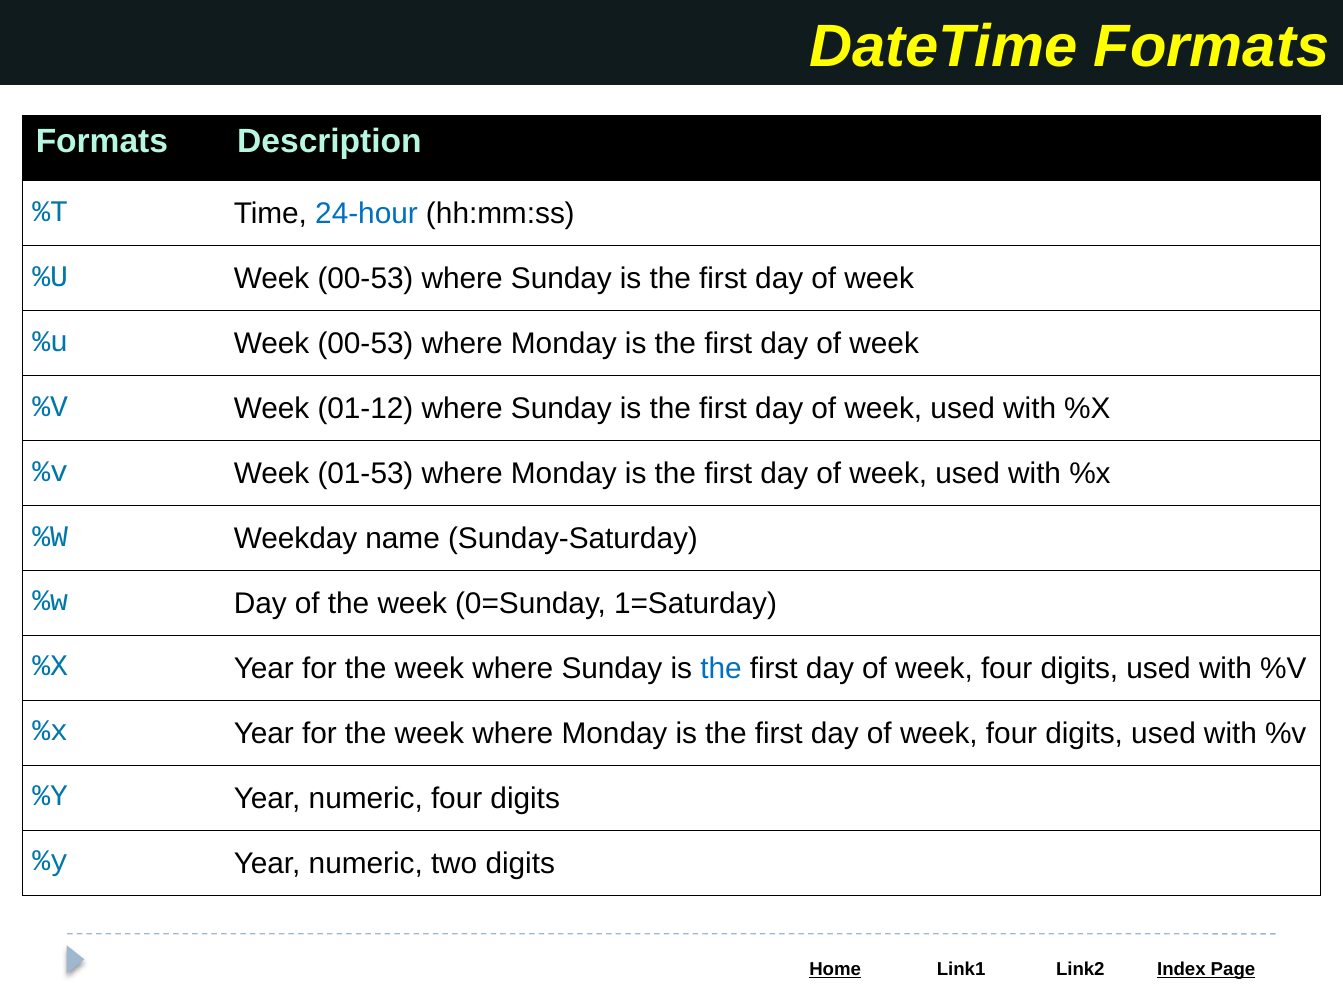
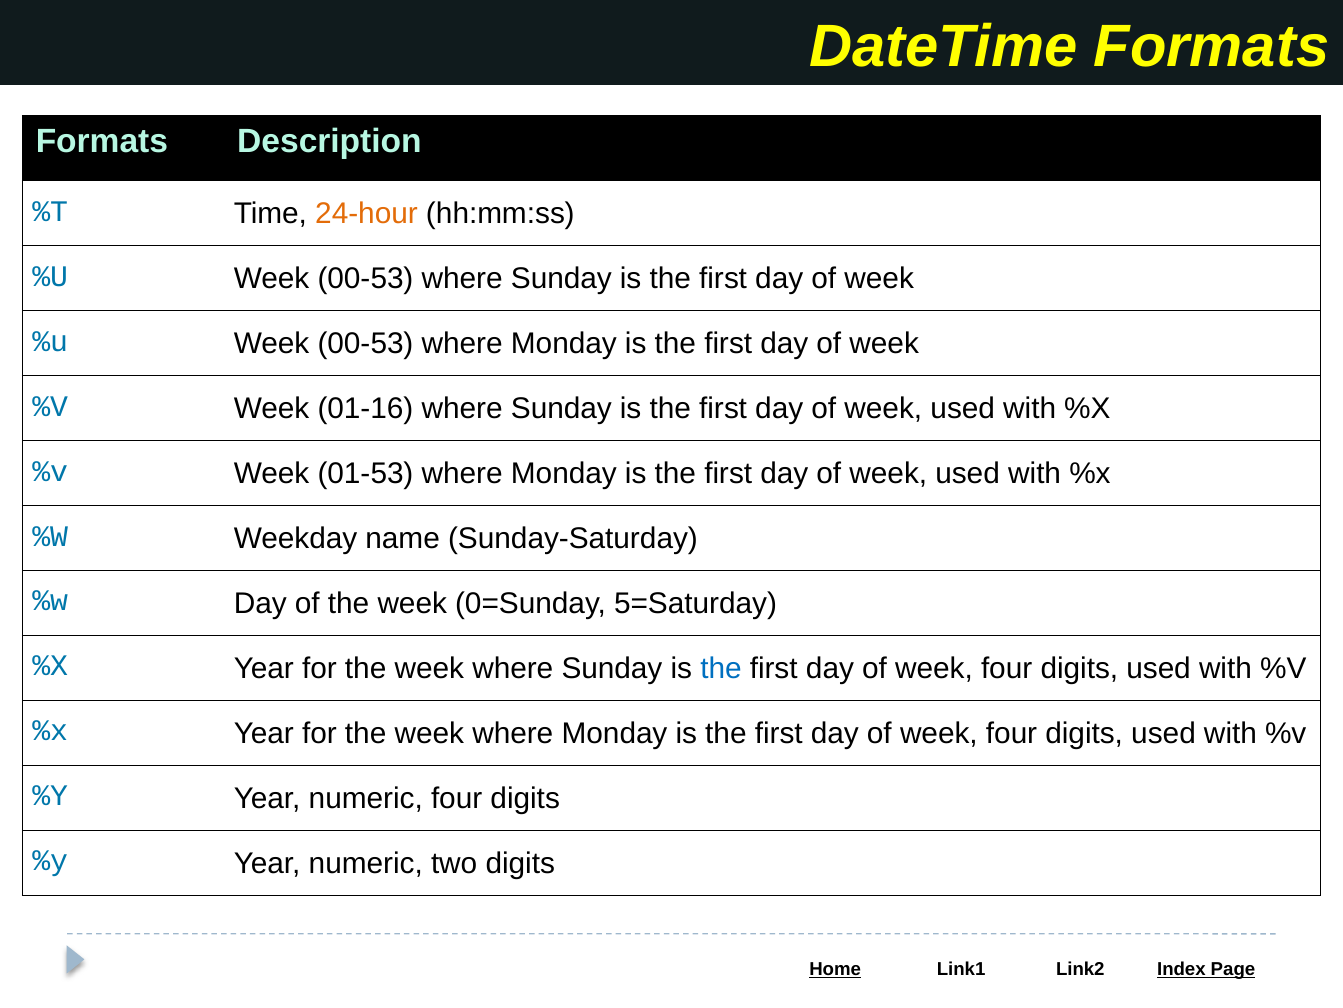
24-hour colour: blue -> orange
01-12: 01-12 -> 01-16
1=Saturday: 1=Saturday -> 5=Saturday
